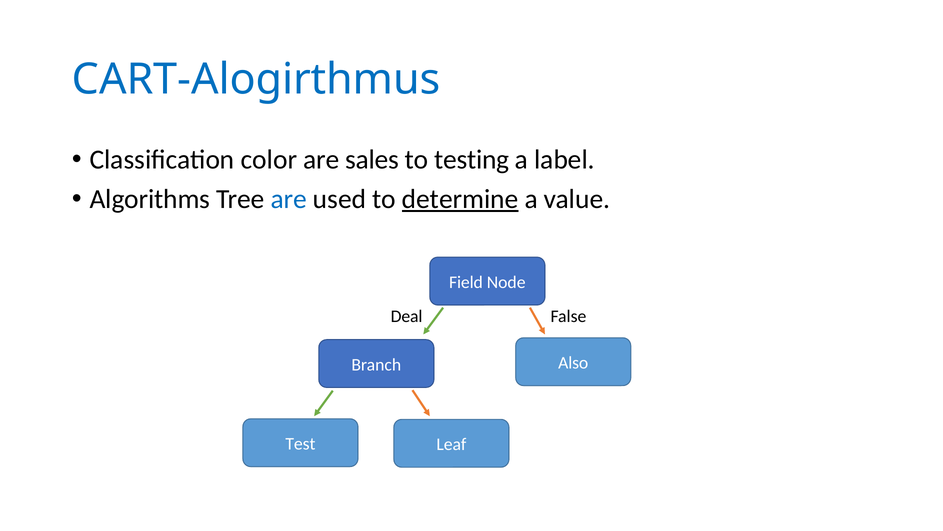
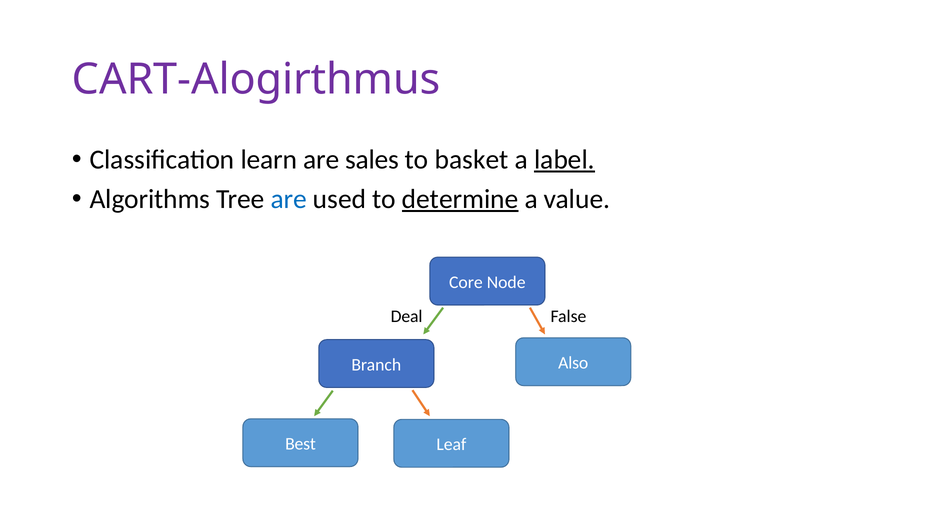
CART-Alogirthmus colour: blue -> purple
color: color -> learn
testing: testing -> basket
label underline: none -> present
Field: Field -> Core
Test: Test -> Best
